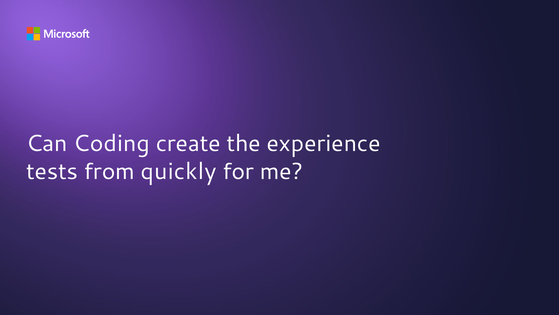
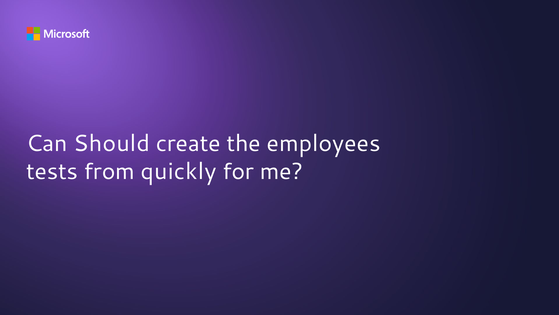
Coding: Coding -> Should
experience: experience -> employees
